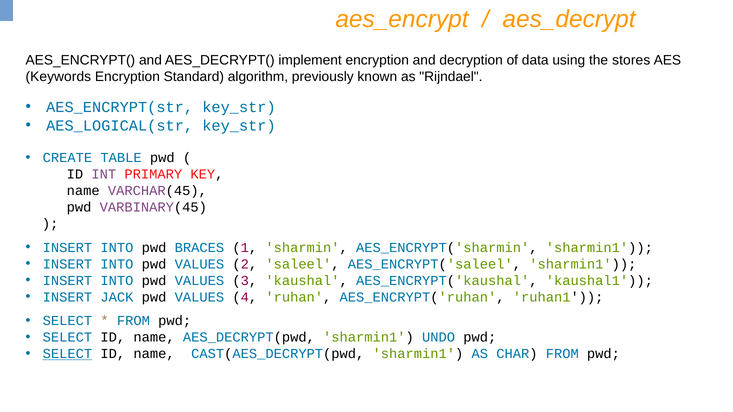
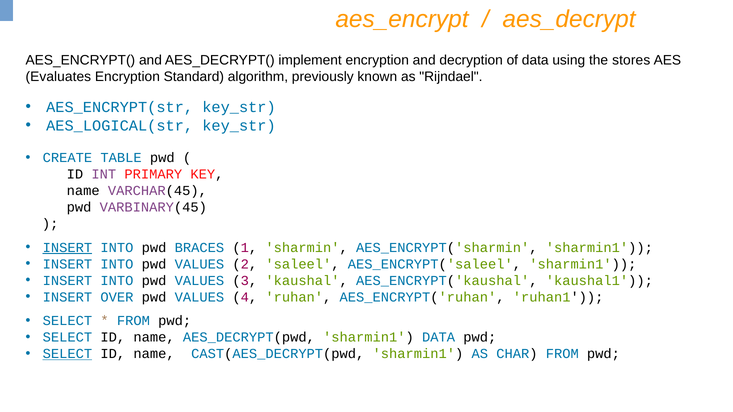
Keywords: Keywords -> Evaluates
INSERT at (67, 248) underline: none -> present
JACK: JACK -> OVER
sharmin1 UNDO: UNDO -> DATA
